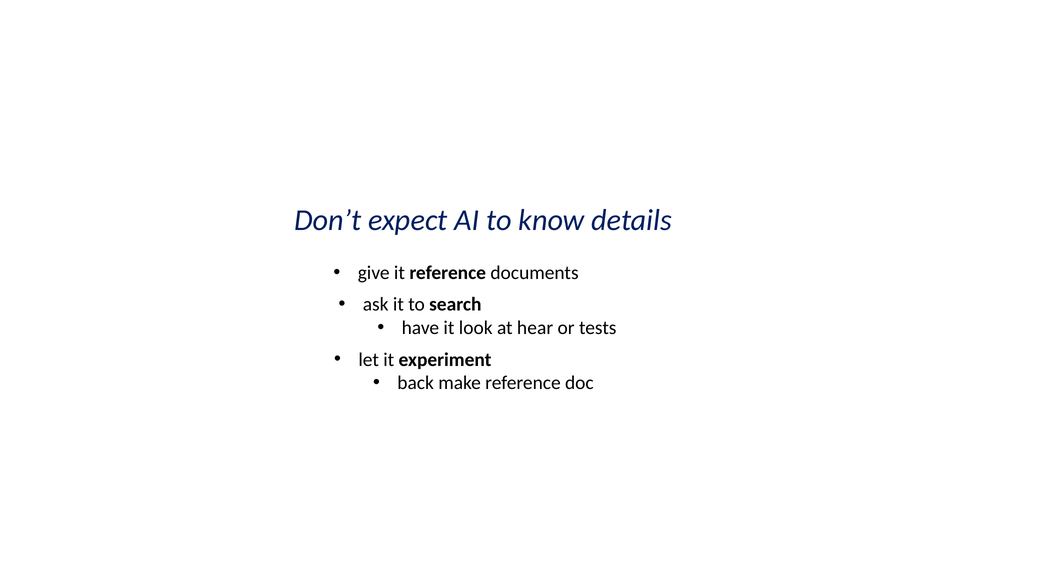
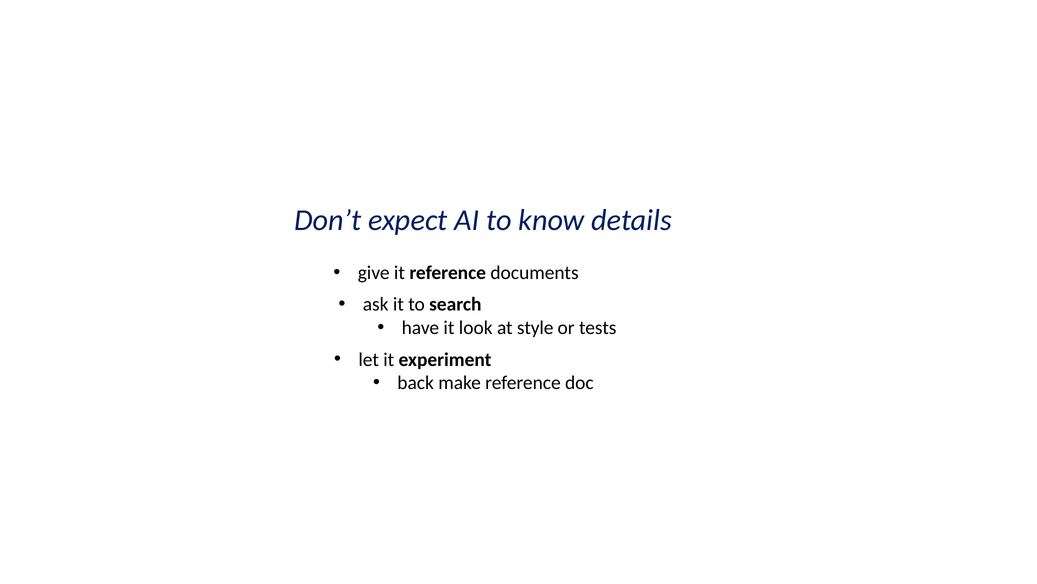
hear: hear -> style
